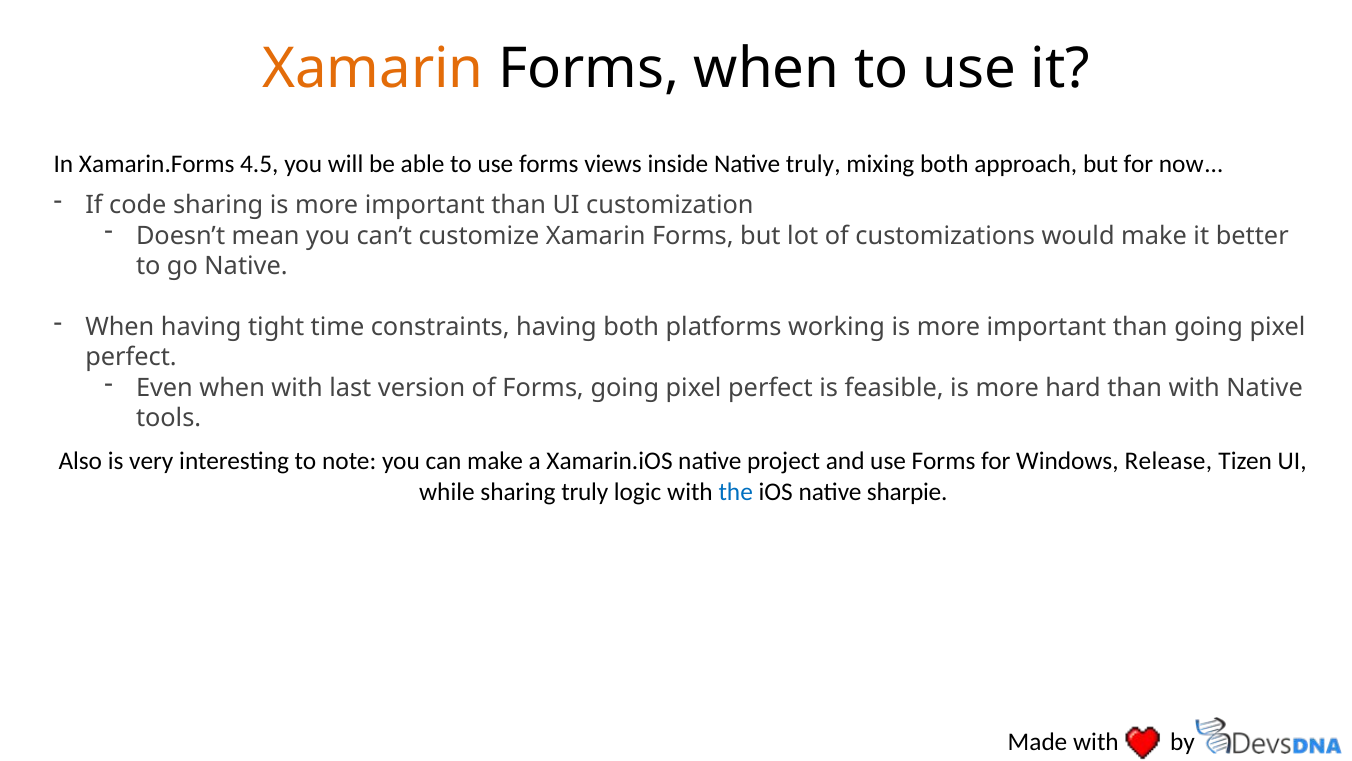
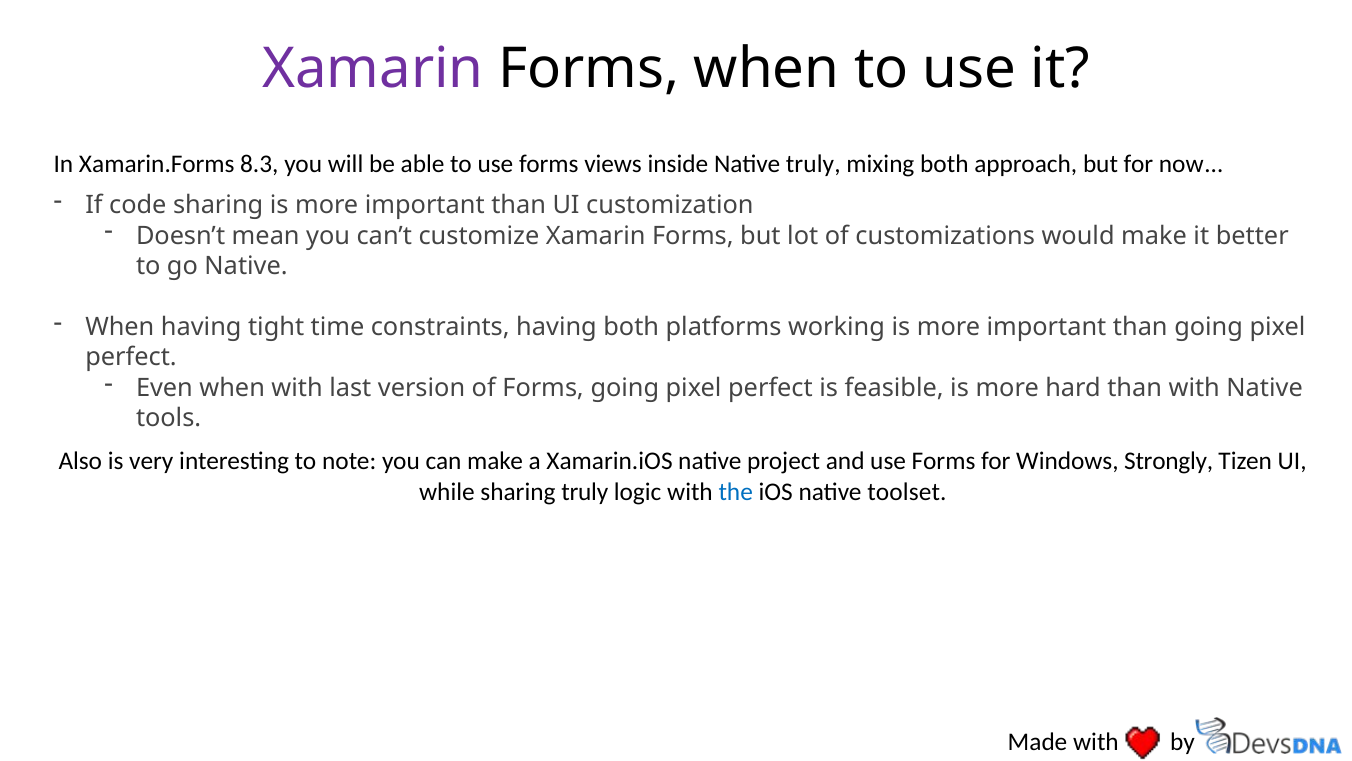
Xamarin at (373, 69) colour: orange -> purple
4.5: 4.5 -> 8.3
Release: Release -> Strongly
sharpie: sharpie -> toolset
